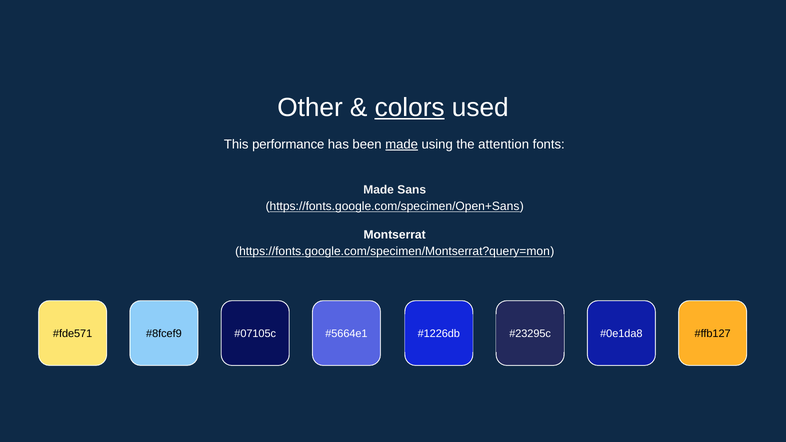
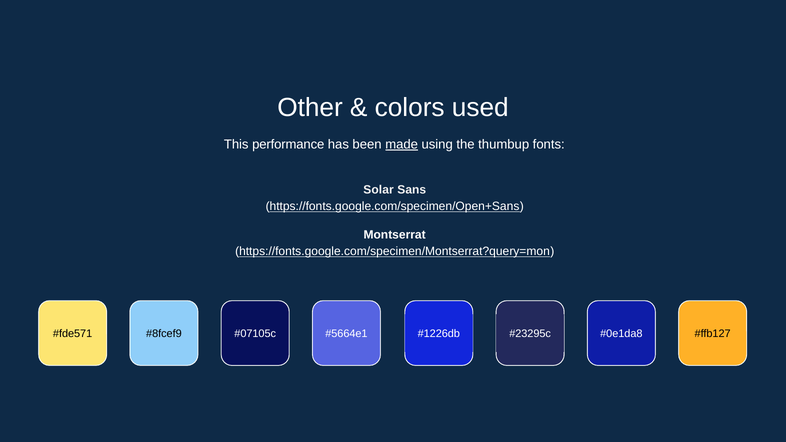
colors underline: present -> none
attention: attention -> thumbup
Made at (379, 190): Made -> Solar
